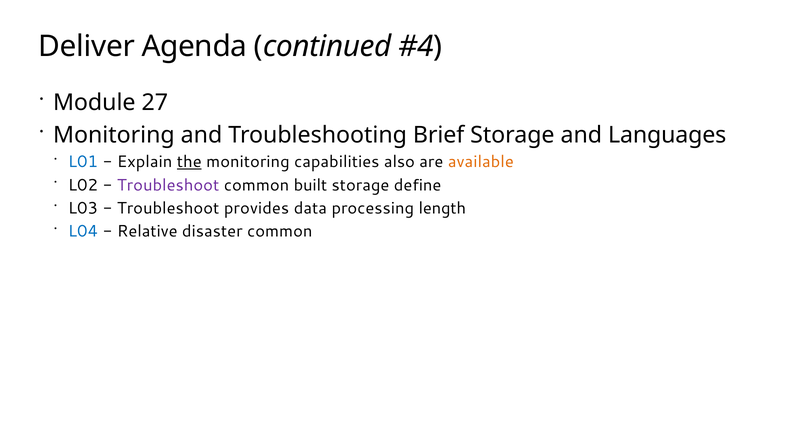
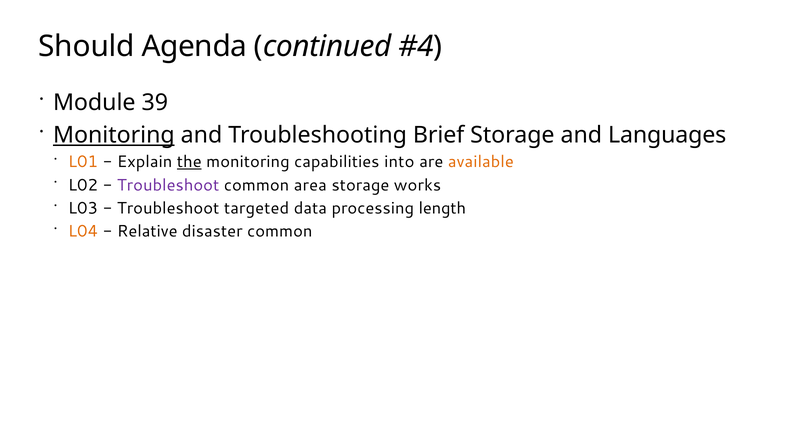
Deliver: Deliver -> Should
27: 27 -> 39
Monitoring at (114, 135) underline: none -> present
L01 colour: blue -> orange
also: also -> into
built: built -> area
define: define -> works
provides: provides -> targeted
L04 colour: blue -> orange
